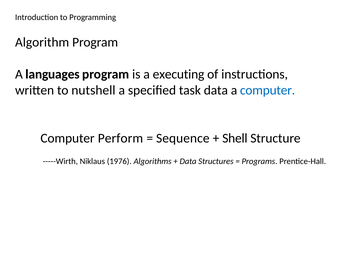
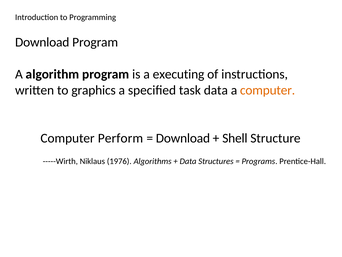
Algorithm at (42, 42): Algorithm -> Download
languages: languages -> algorithm
nutshell: nutshell -> graphics
computer at (268, 90) colour: blue -> orange
Sequence at (183, 138): Sequence -> Download
